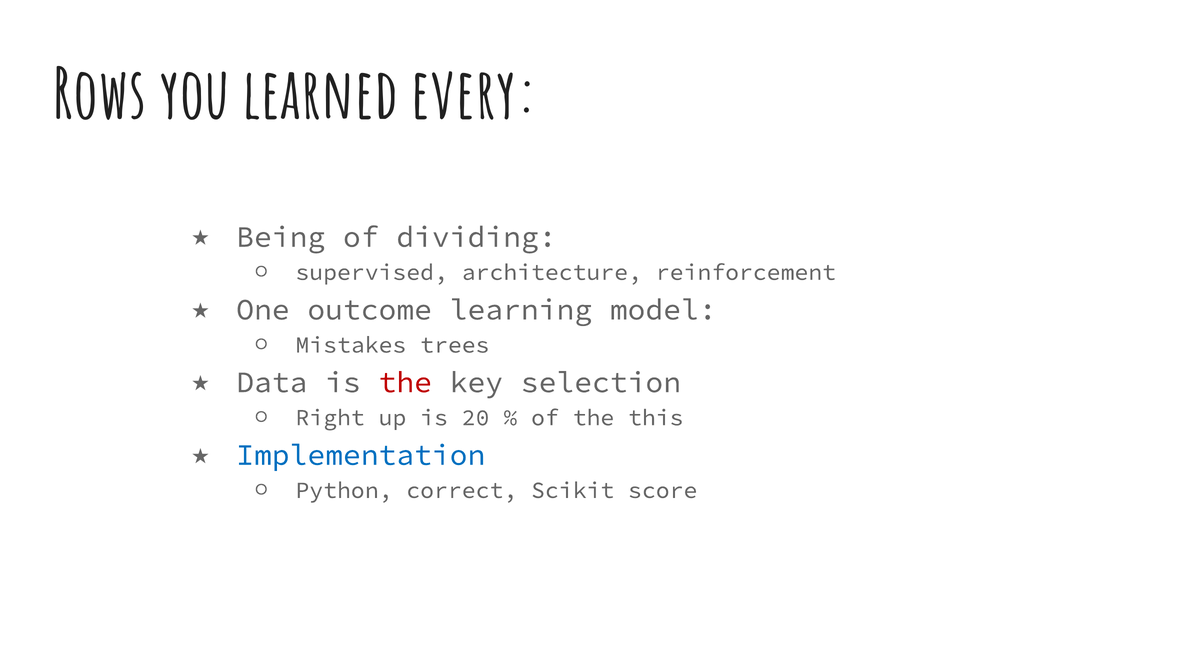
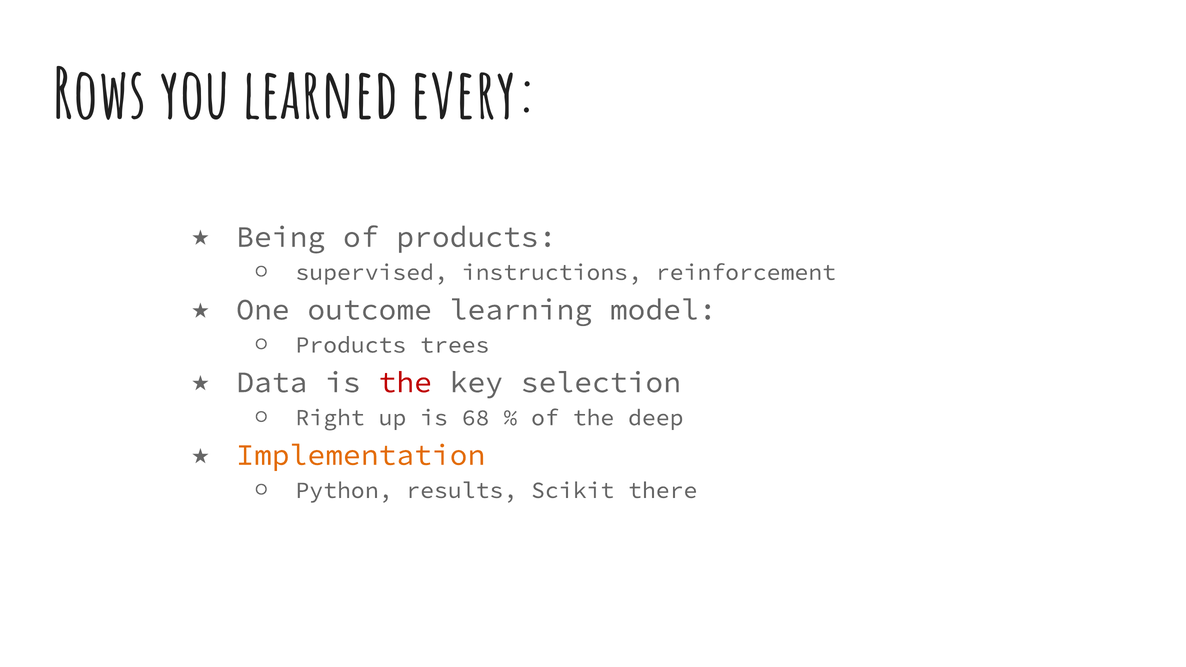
of dividing: dividing -> products
architecture: architecture -> instructions
Mistakes at (351, 345): Mistakes -> Products
20: 20 -> 68
this: this -> deep
Implementation colour: blue -> orange
correct: correct -> results
score: score -> there
